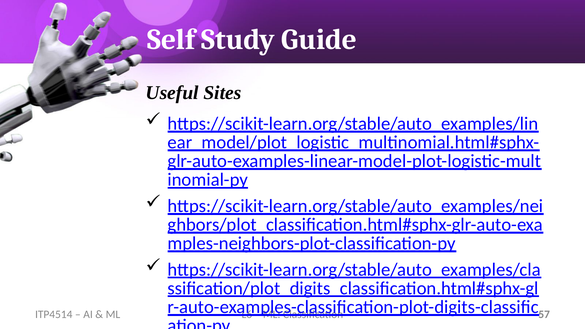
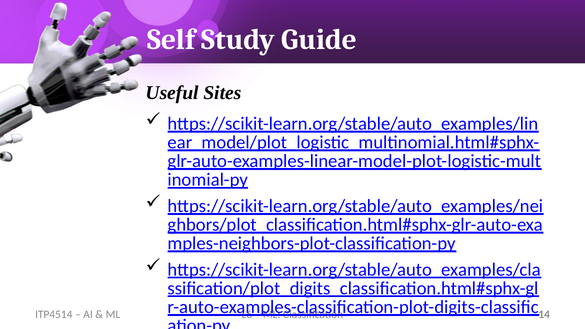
57: 57 -> 14
